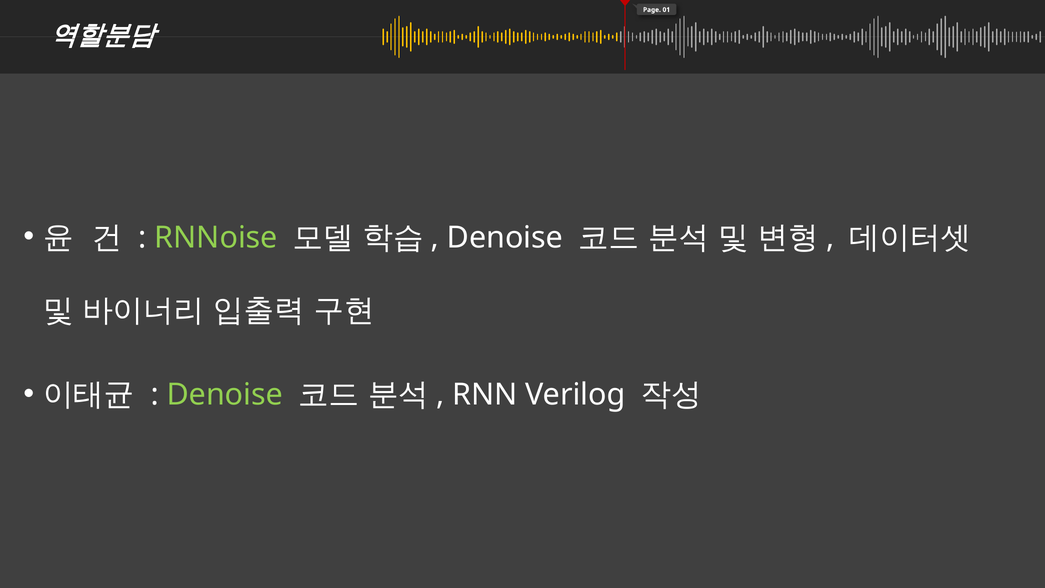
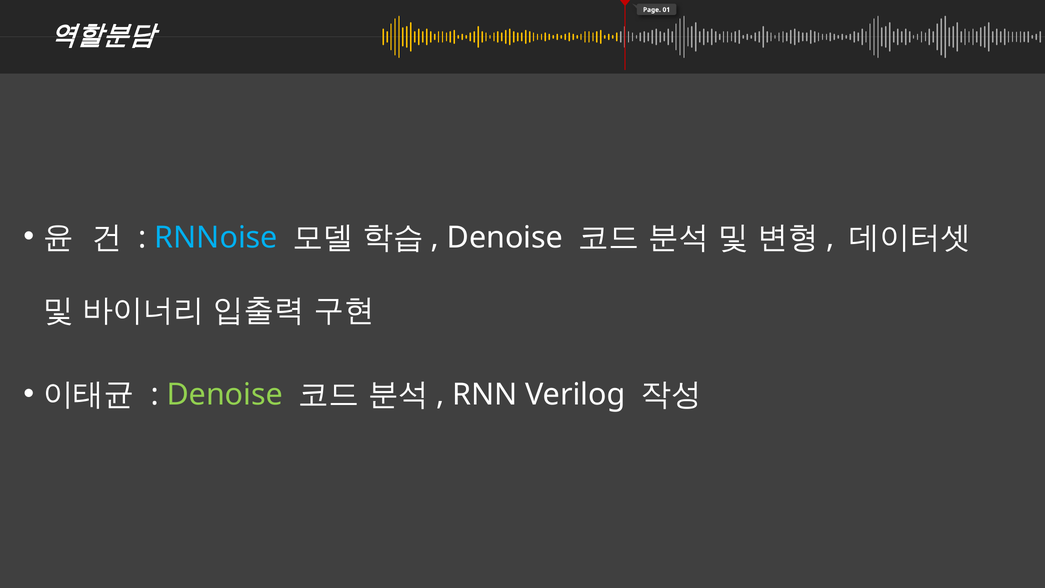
RNNoise colour: light green -> light blue
